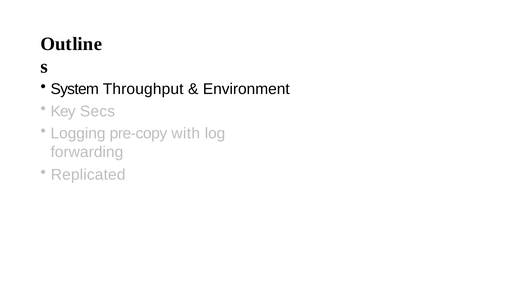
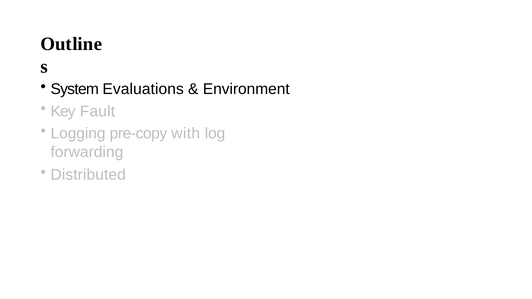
Throughput: Throughput -> Evaluations
Secs: Secs -> Fault
Replicated: Replicated -> Distributed
